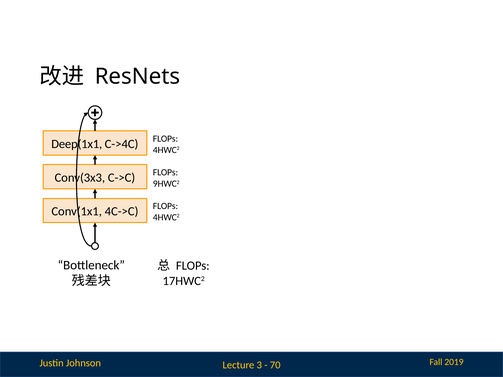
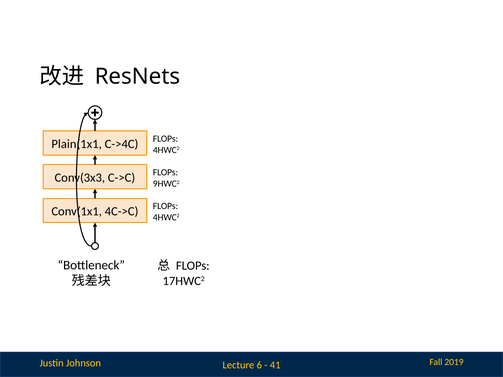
Deep(1x1: Deep(1x1 -> Plain(1x1
3: 3 -> 6
70: 70 -> 41
